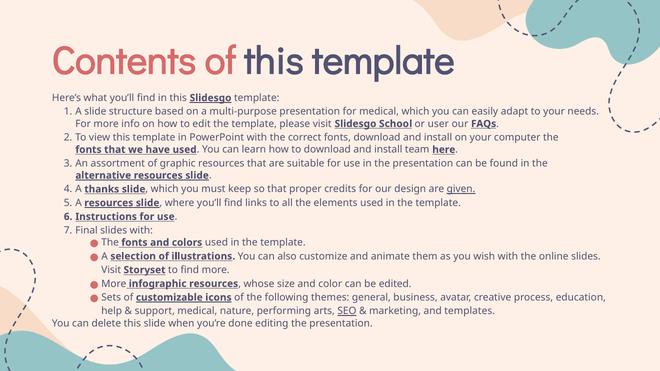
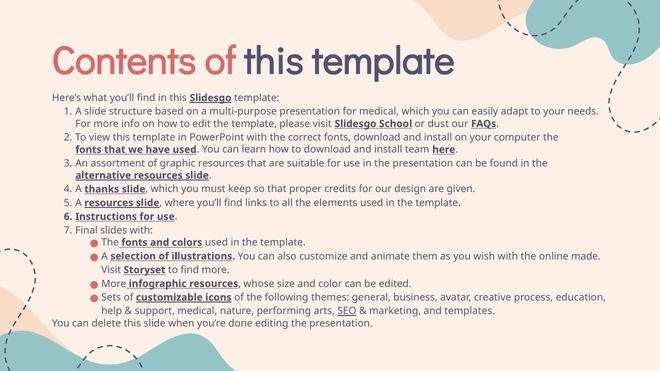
user: user -> dust
given underline: present -> none
online slides: slides -> made
